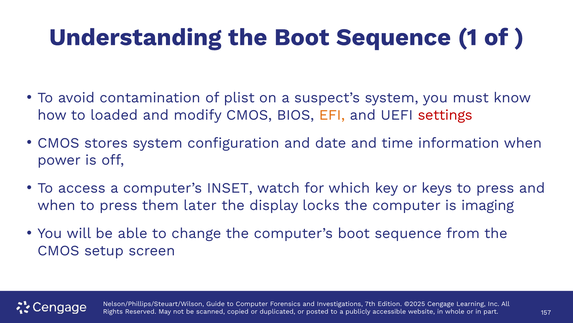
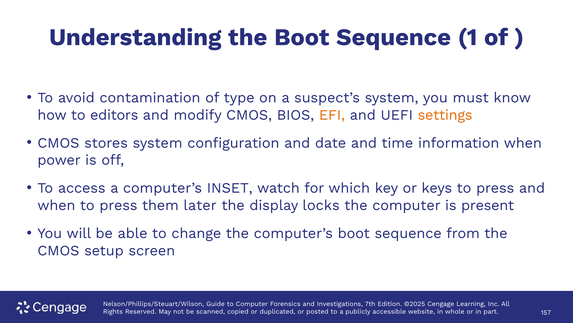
plist: plist -> type
loaded: loaded -> editors
settings colour: red -> orange
imaging: imaging -> present
